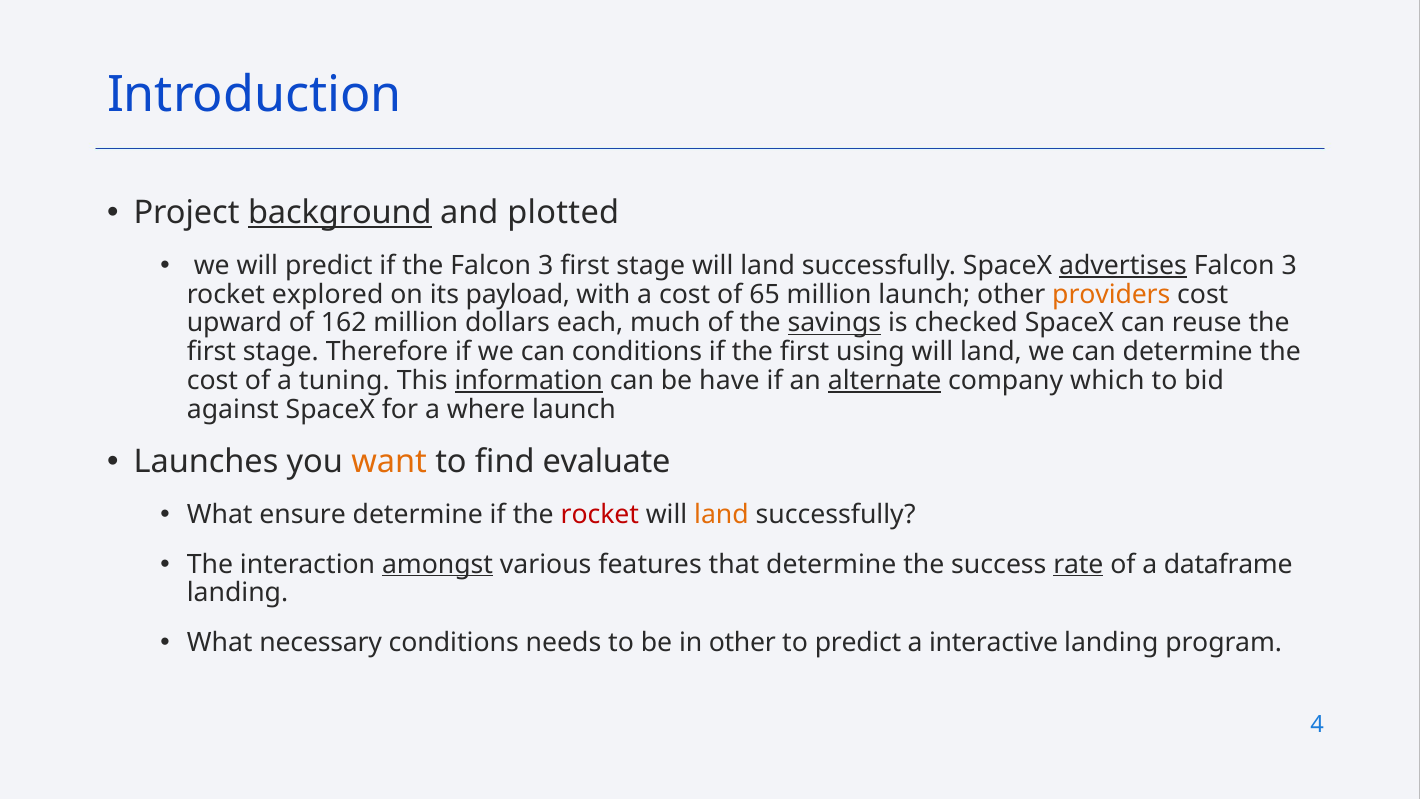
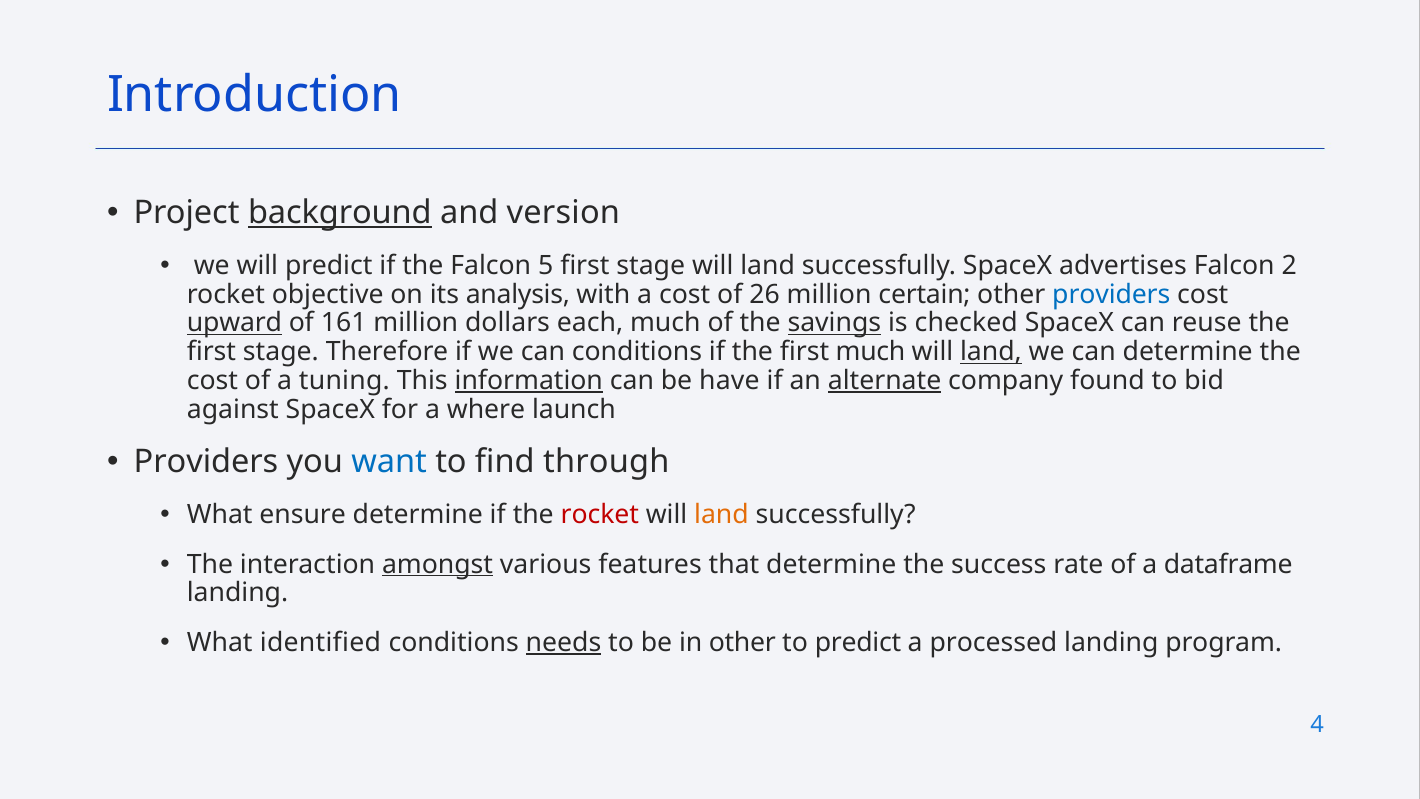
plotted: plotted -> version
the Falcon 3: 3 -> 5
advertises underline: present -> none
3 at (1289, 265): 3 -> 2
explored: explored -> objective
payload: payload -> analysis
65: 65 -> 26
million launch: launch -> certain
providers at (1111, 294) colour: orange -> blue
upward underline: none -> present
162: 162 -> 161
first using: using -> much
land at (991, 352) underline: none -> present
which: which -> found
Launches at (206, 462): Launches -> Providers
want colour: orange -> blue
evaluate: evaluate -> through
rate underline: present -> none
necessary: necessary -> identified
needs underline: none -> present
interactive: interactive -> processed
